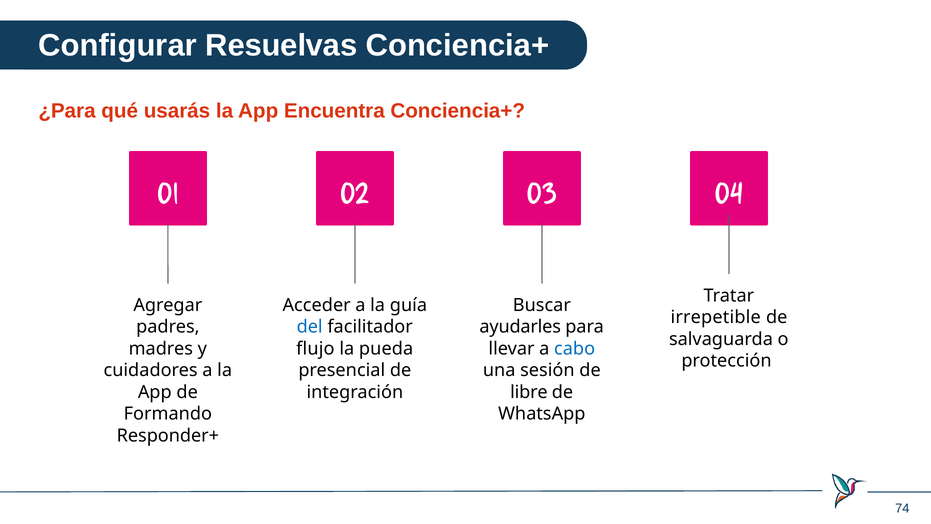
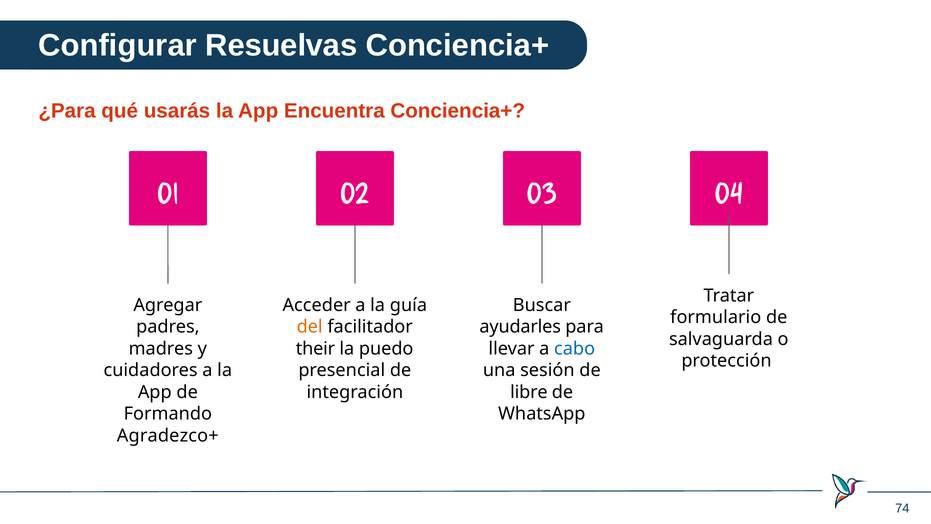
irrepetible: irrepetible -> formulario
del colour: blue -> orange
flujo: flujo -> their
pueda: pueda -> puedo
Responder+: Responder+ -> Agradezco+
